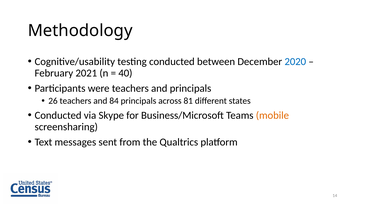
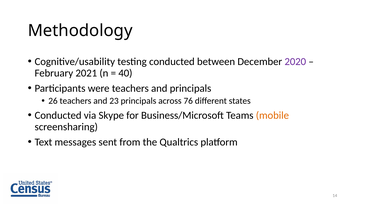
2020 colour: blue -> purple
84: 84 -> 23
81: 81 -> 76
